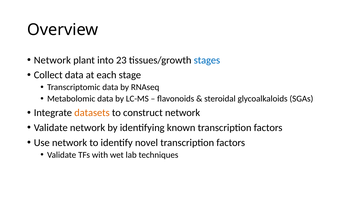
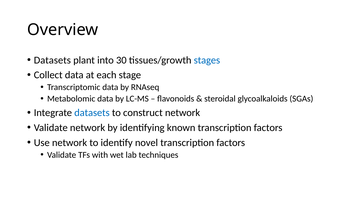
Network at (52, 60): Network -> Datasets
23: 23 -> 30
datasets at (92, 113) colour: orange -> blue
